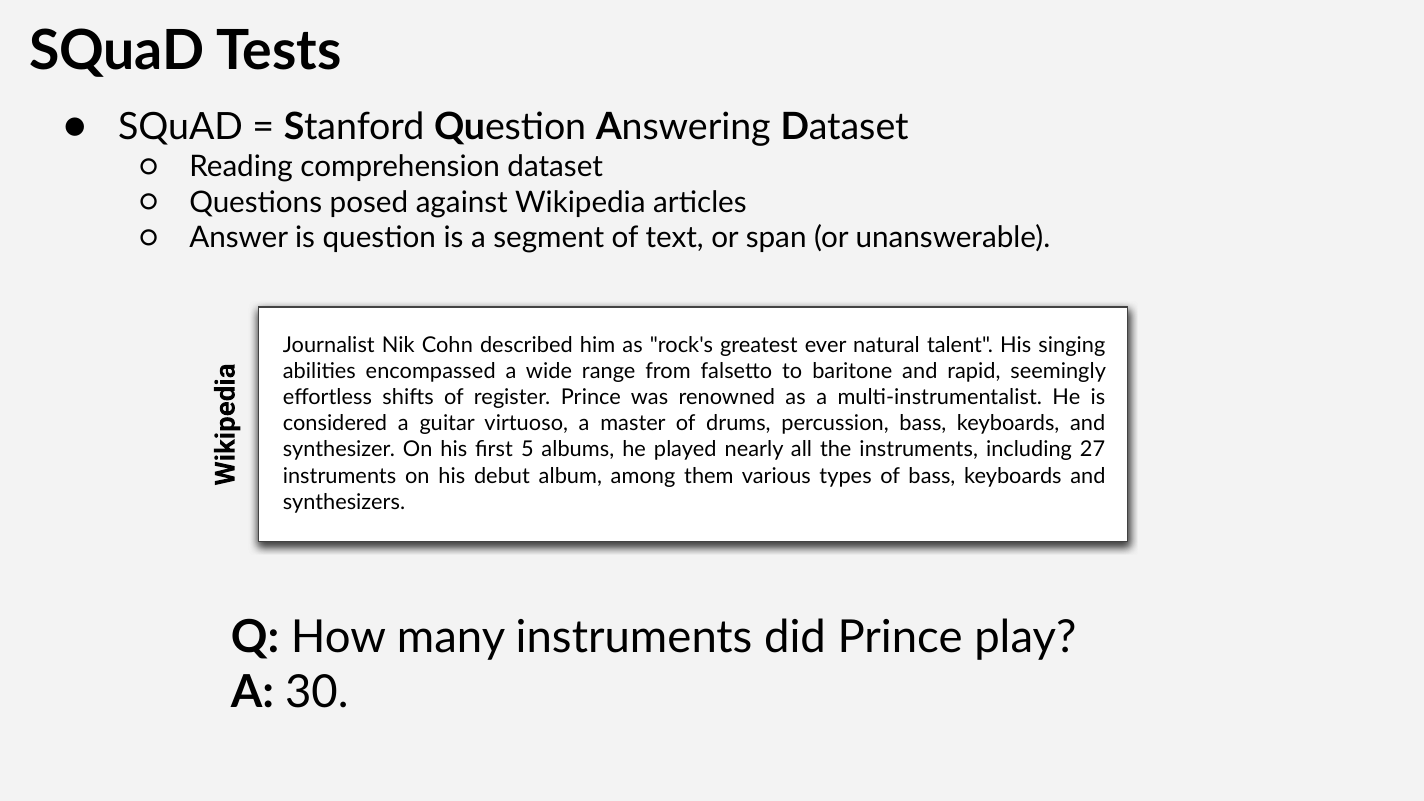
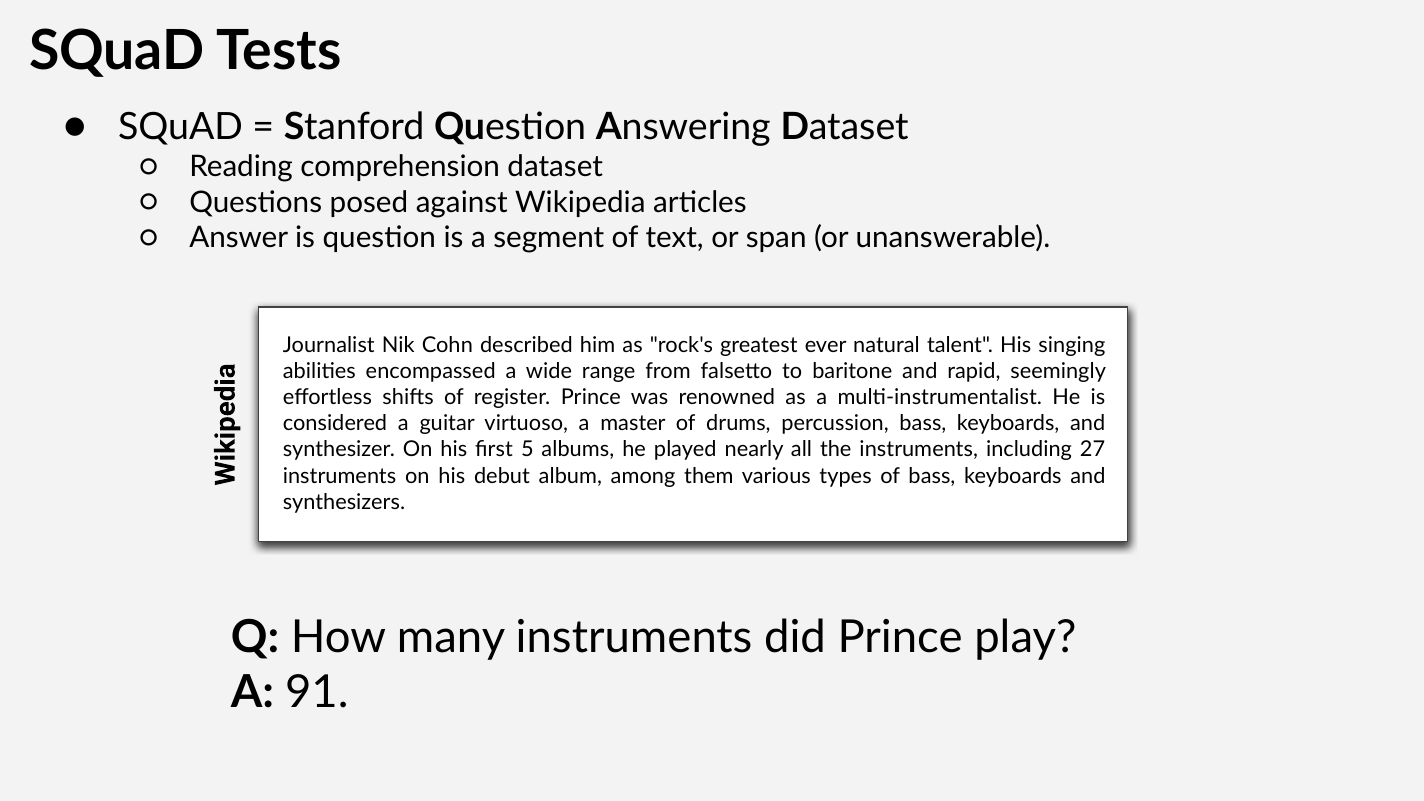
30: 30 -> 91
